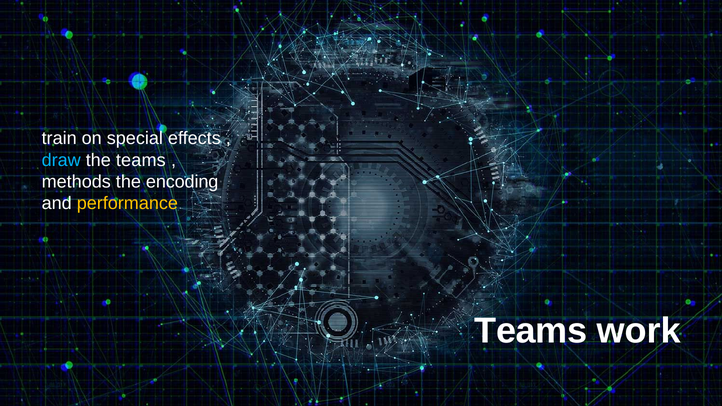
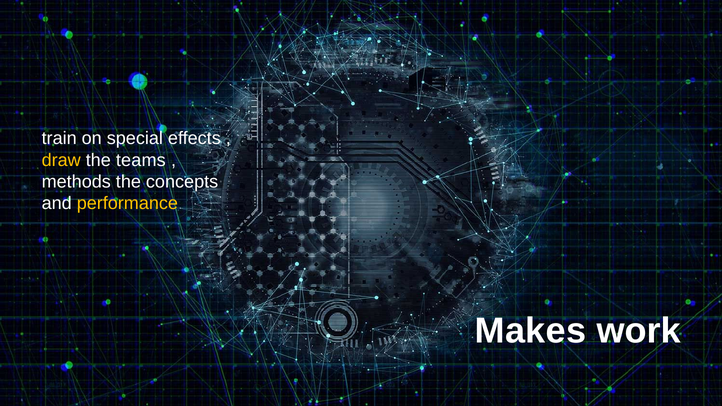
draw colour: light blue -> yellow
encoding: encoding -> concepts
Teams at (531, 331): Teams -> Makes
